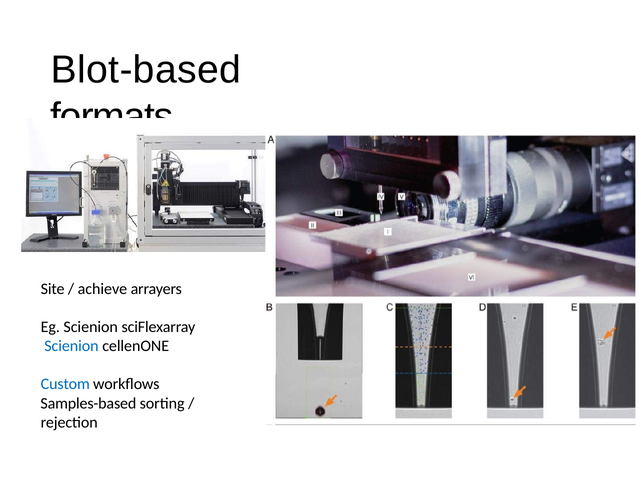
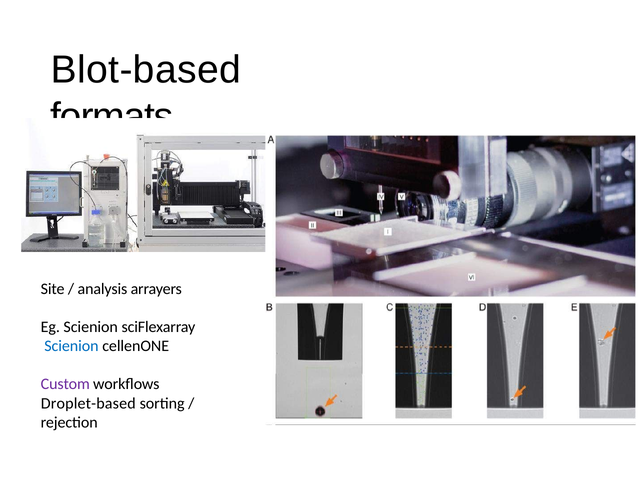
achieve: achieve -> analysis
Custom colour: blue -> purple
Samples-based: Samples-based -> Droplet-based
